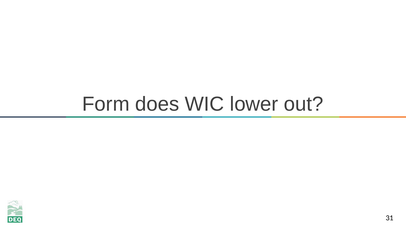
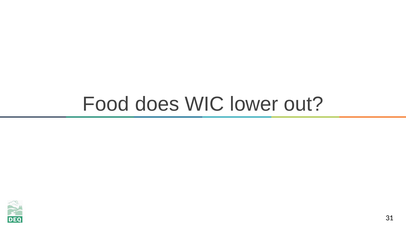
Form: Form -> Food
